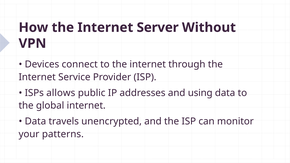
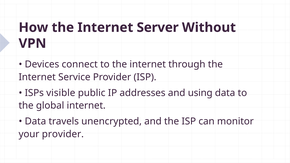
allows: allows -> visible
your patterns: patterns -> provider
